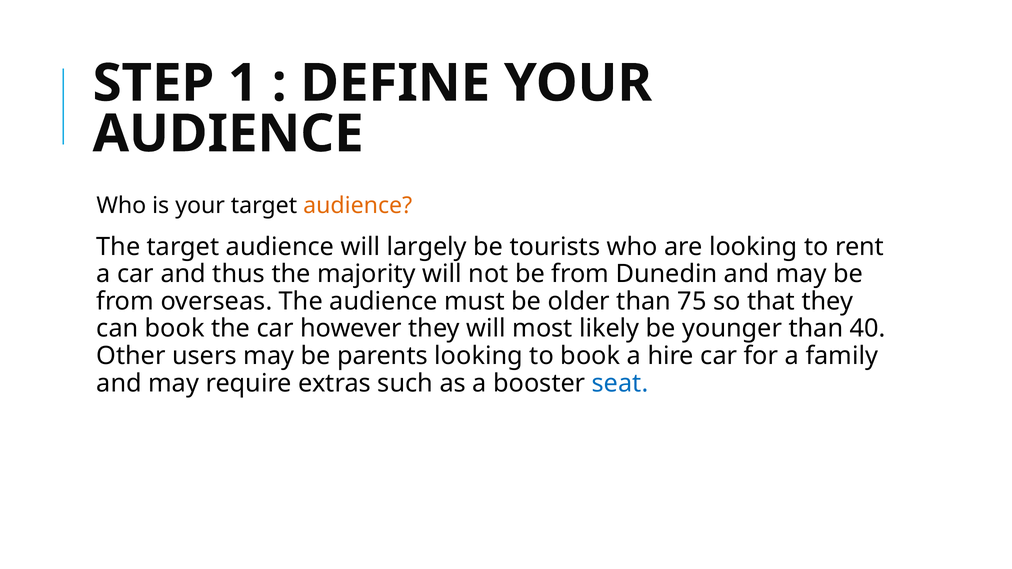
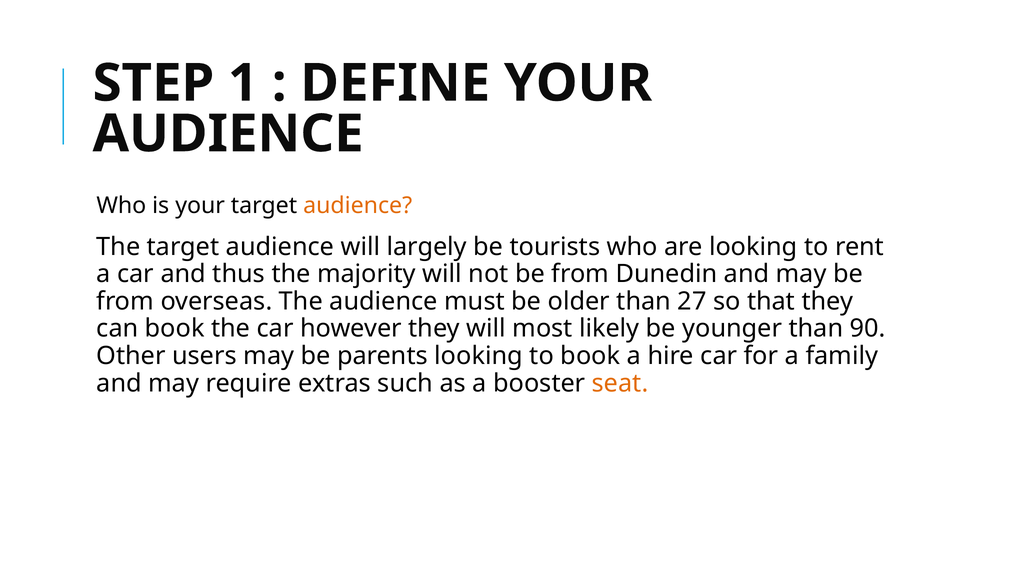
75: 75 -> 27
40: 40 -> 90
seat colour: blue -> orange
